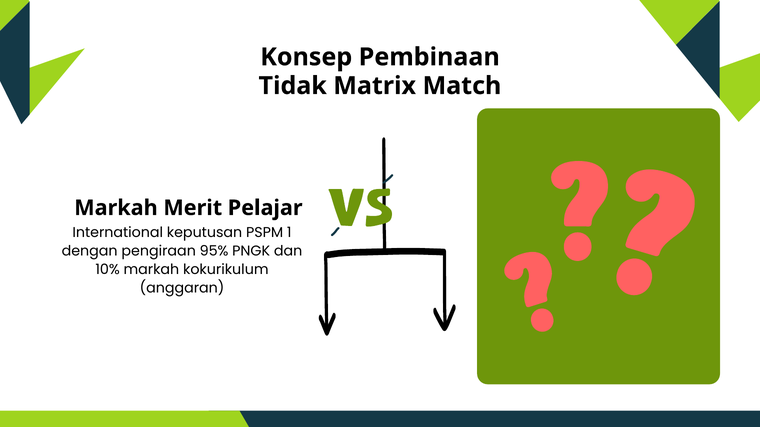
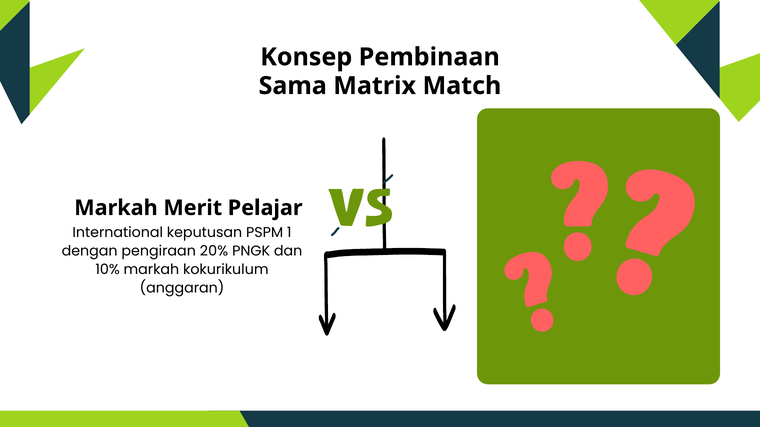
Tidak: Tidak -> Sama
95%: 95% -> 20%
